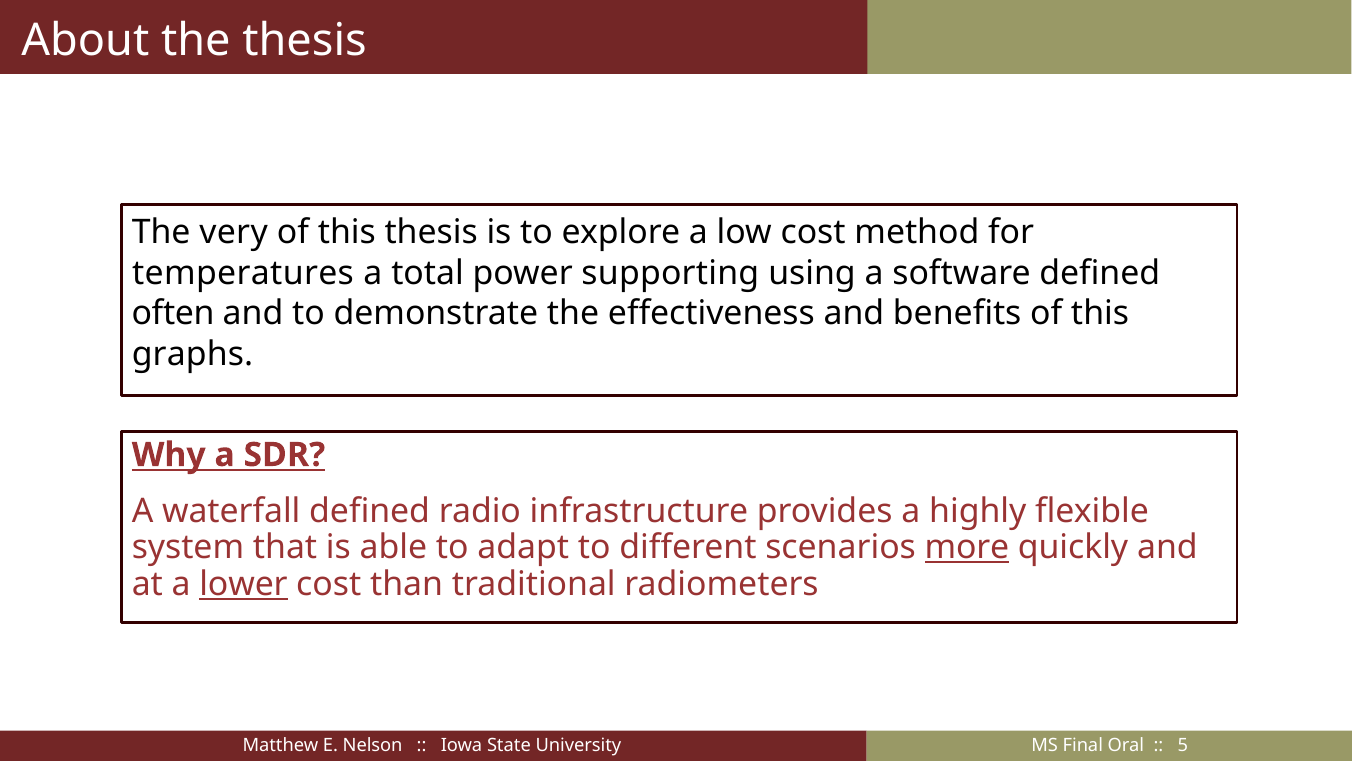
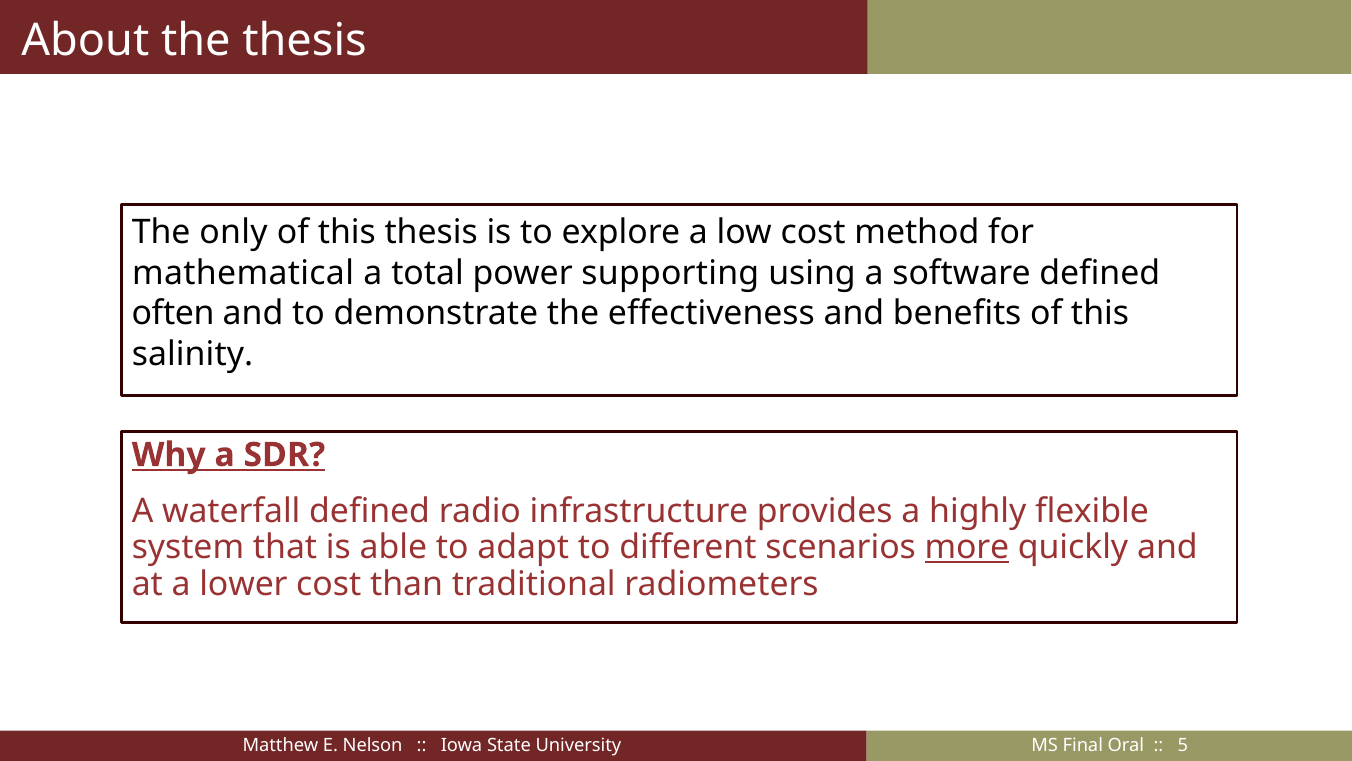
very: very -> only
temperatures: temperatures -> mathematical
graphs: graphs -> salinity
lower underline: present -> none
